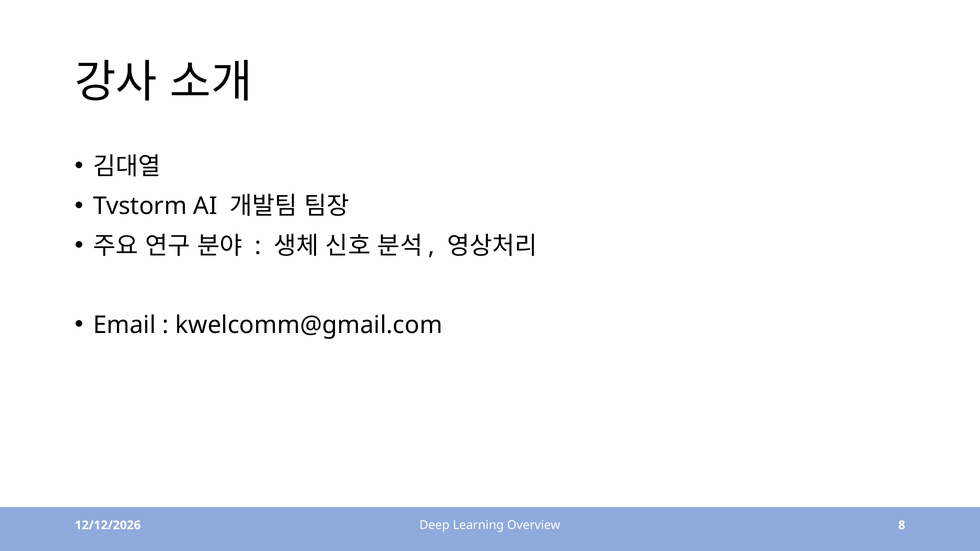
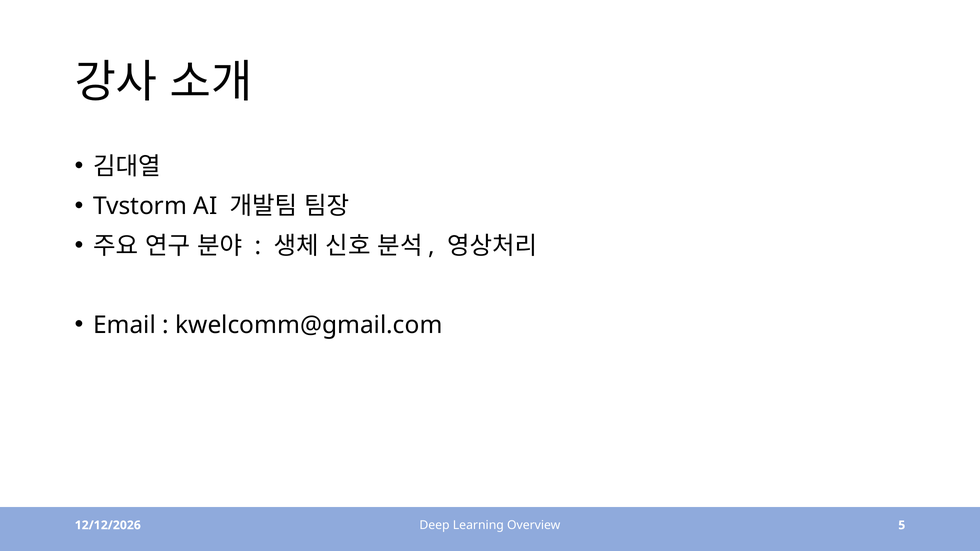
8: 8 -> 5
